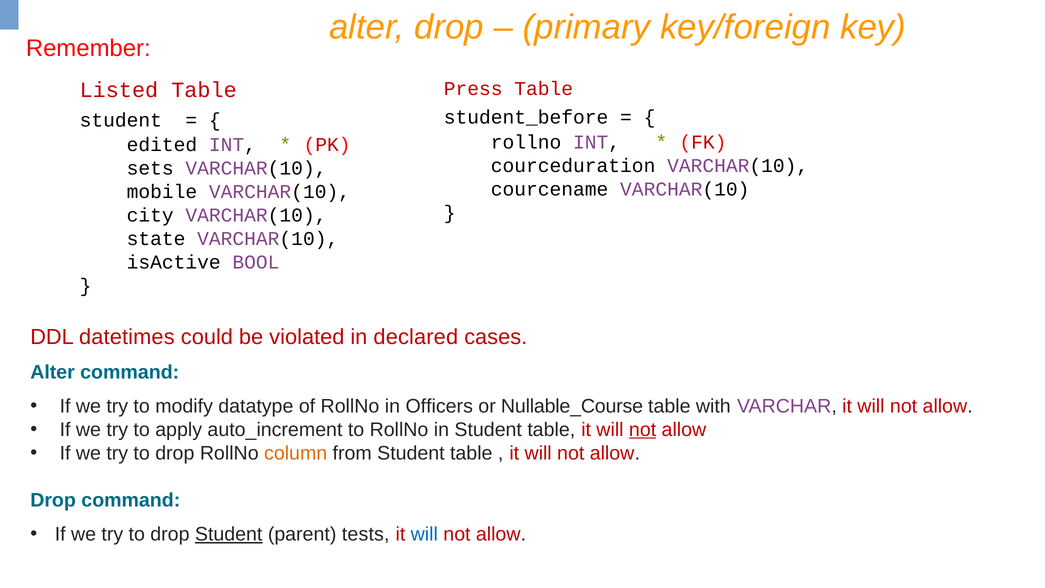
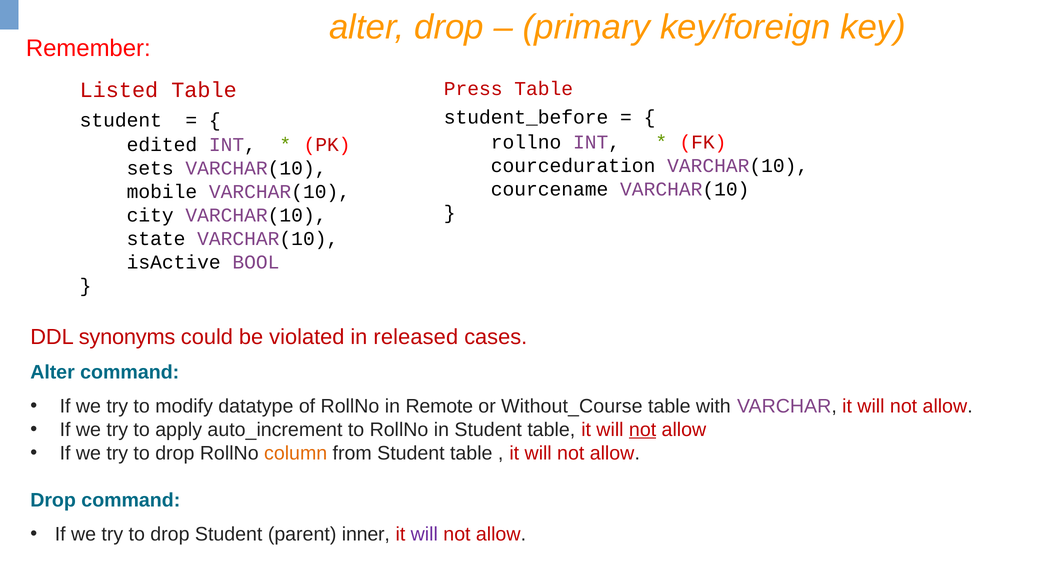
datetimes: datetimes -> synonyms
declared: declared -> released
Officers: Officers -> Remote
Nullable_Course: Nullable_Course -> Without_Course
Student at (229, 534) underline: present -> none
tests: tests -> inner
will at (424, 534) colour: blue -> purple
